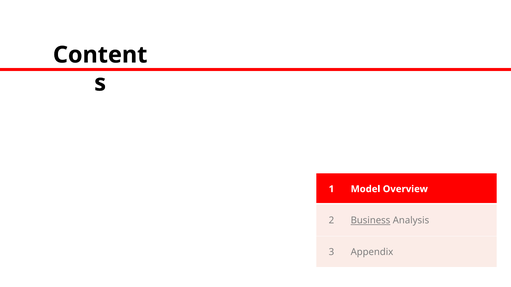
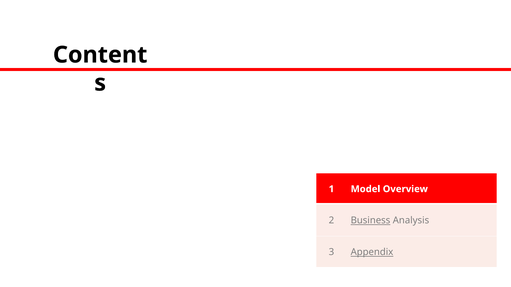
Appendix underline: none -> present
